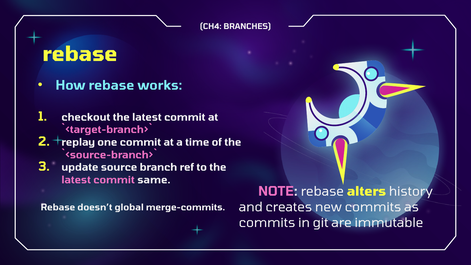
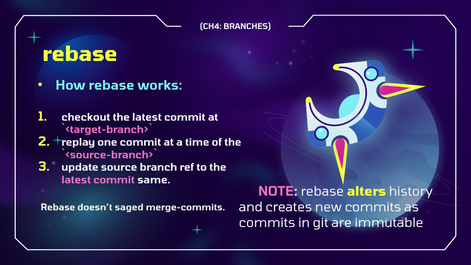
global: global -> saged
